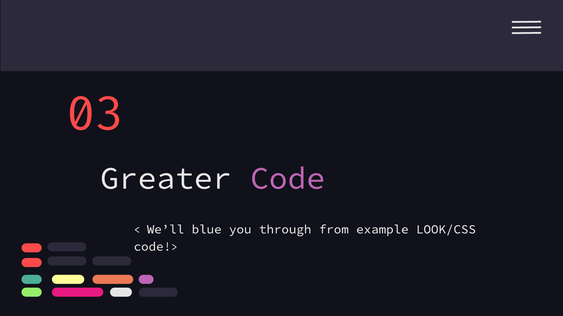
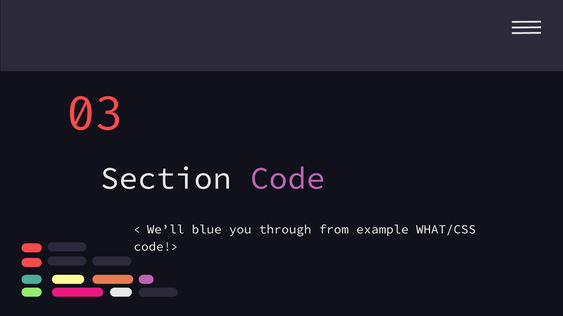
Greater: Greater -> Section
LOOK/CSS: LOOK/CSS -> WHAT/CSS
